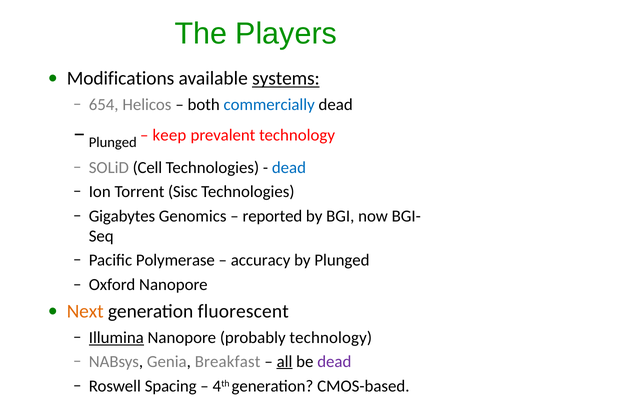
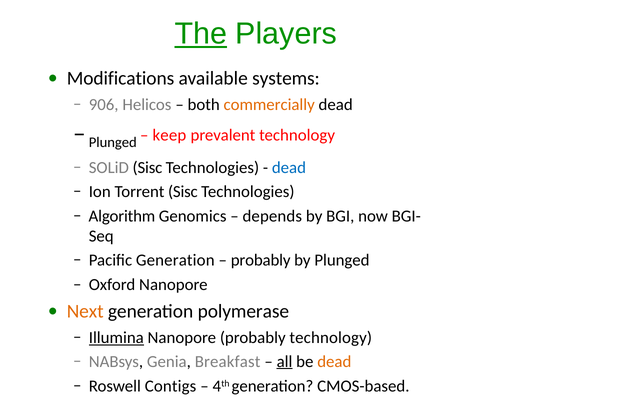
The underline: none -> present
systems underline: present -> none
654: 654 -> 906
commercially colour: blue -> orange
SOLiD Cell: Cell -> Sisc
Gigabytes: Gigabytes -> Algorithm
reported: reported -> depends
Pacific Polymerase: Polymerase -> Generation
accuracy at (261, 260): accuracy -> probably
fluorescent: fluorescent -> polymerase
dead at (334, 361) colour: purple -> orange
Spacing: Spacing -> Contigs
